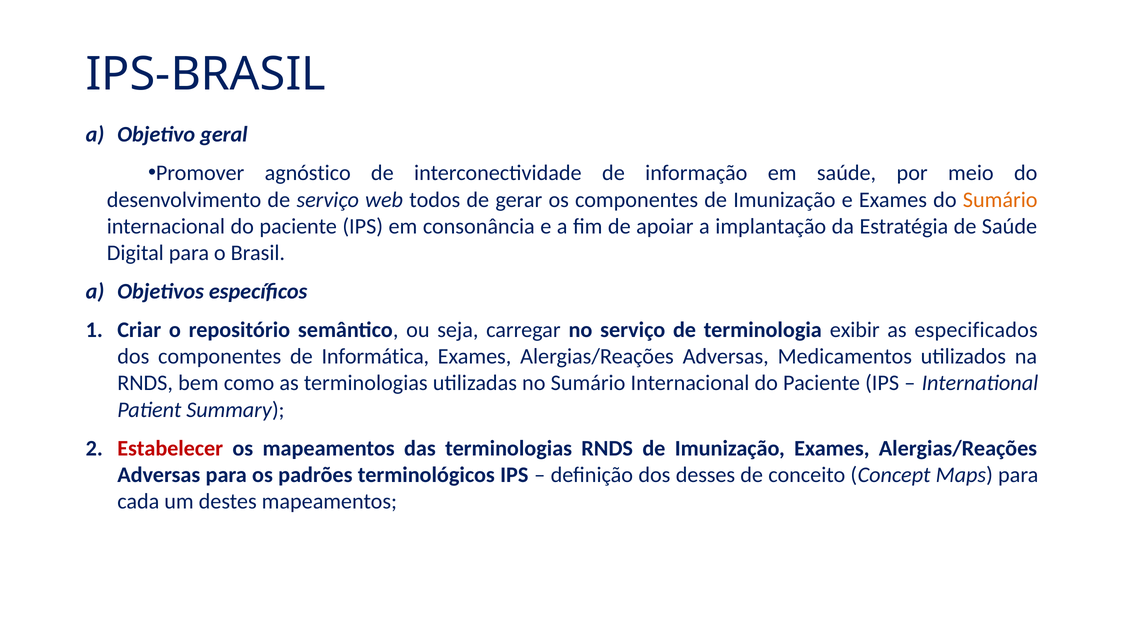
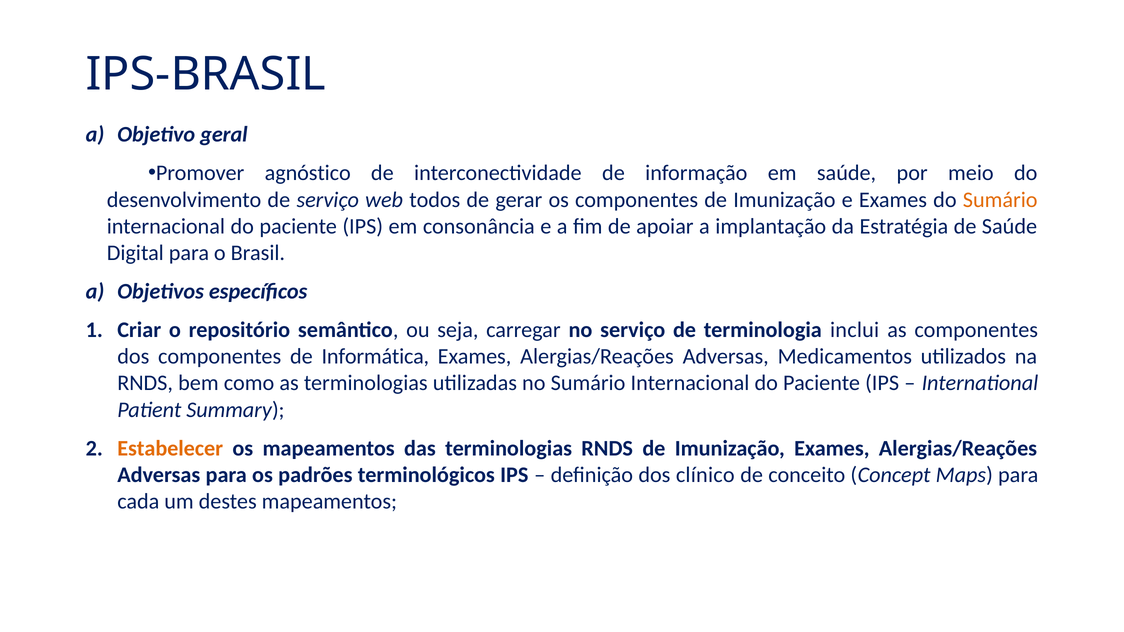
exibir: exibir -> inclui
as especificados: especificados -> componentes
Estabelecer colour: red -> orange
desses: desses -> clínico
